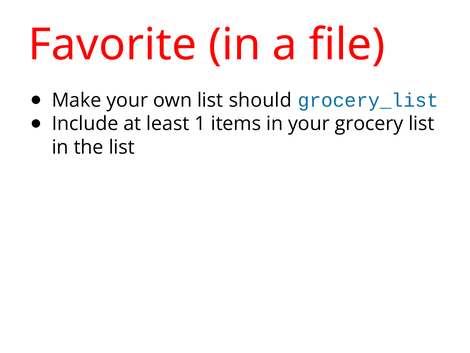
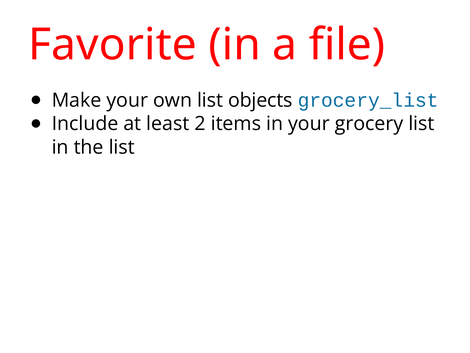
should: should -> objects
1: 1 -> 2
